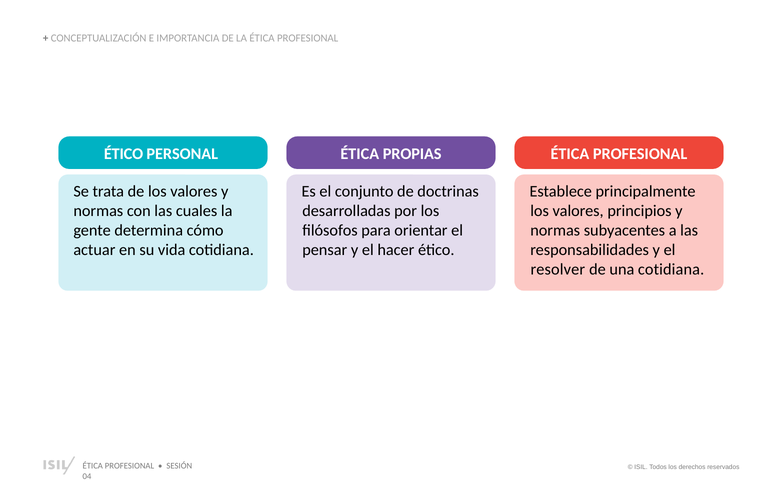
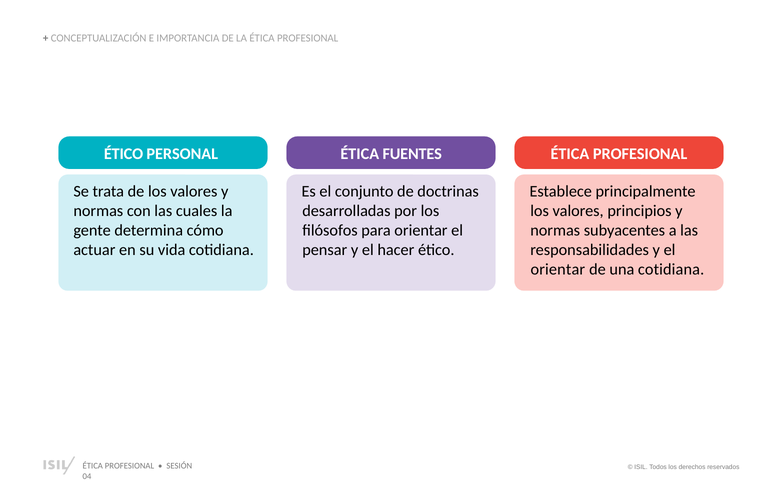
PROPIAS: PROPIAS -> FUENTES
resolver at (558, 269): resolver -> orientar
